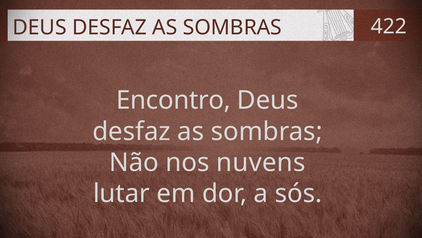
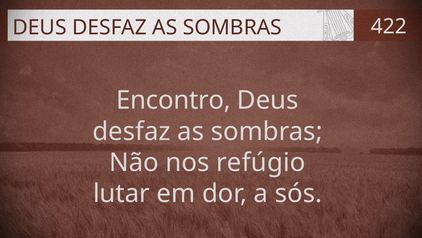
nuvens: nuvens -> refúgio
